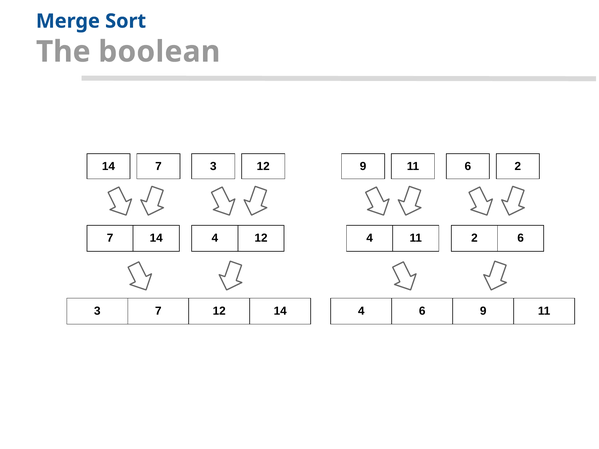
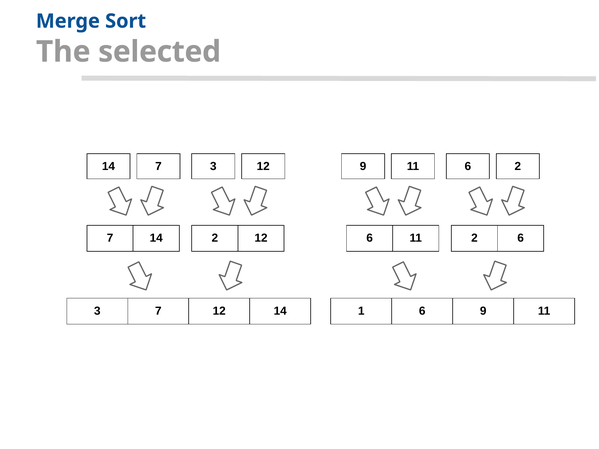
boolean: boolean -> selected
7 14 4: 4 -> 2
12 4: 4 -> 6
12 14 4: 4 -> 1
